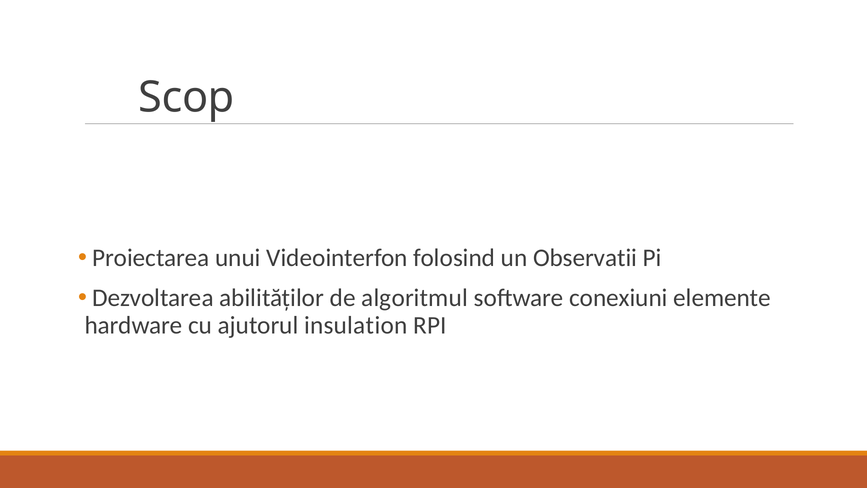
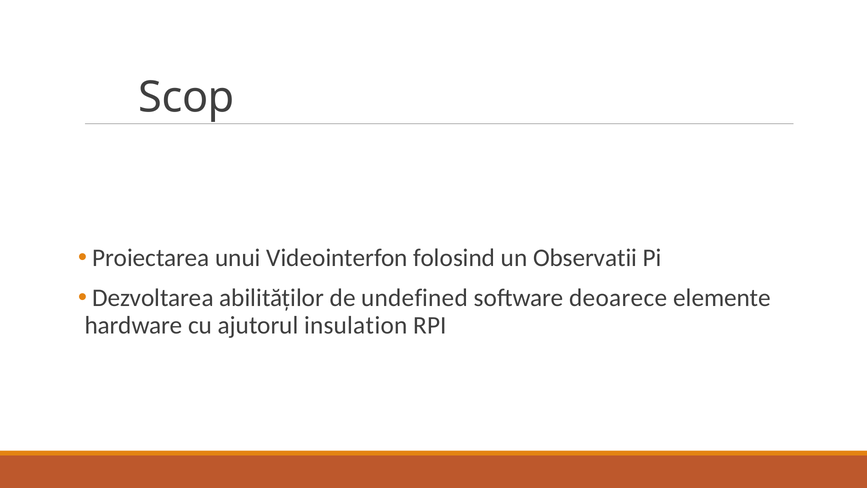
algoritmul: algoritmul -> undefined
conexiuni: conexiuni -> deoarece
